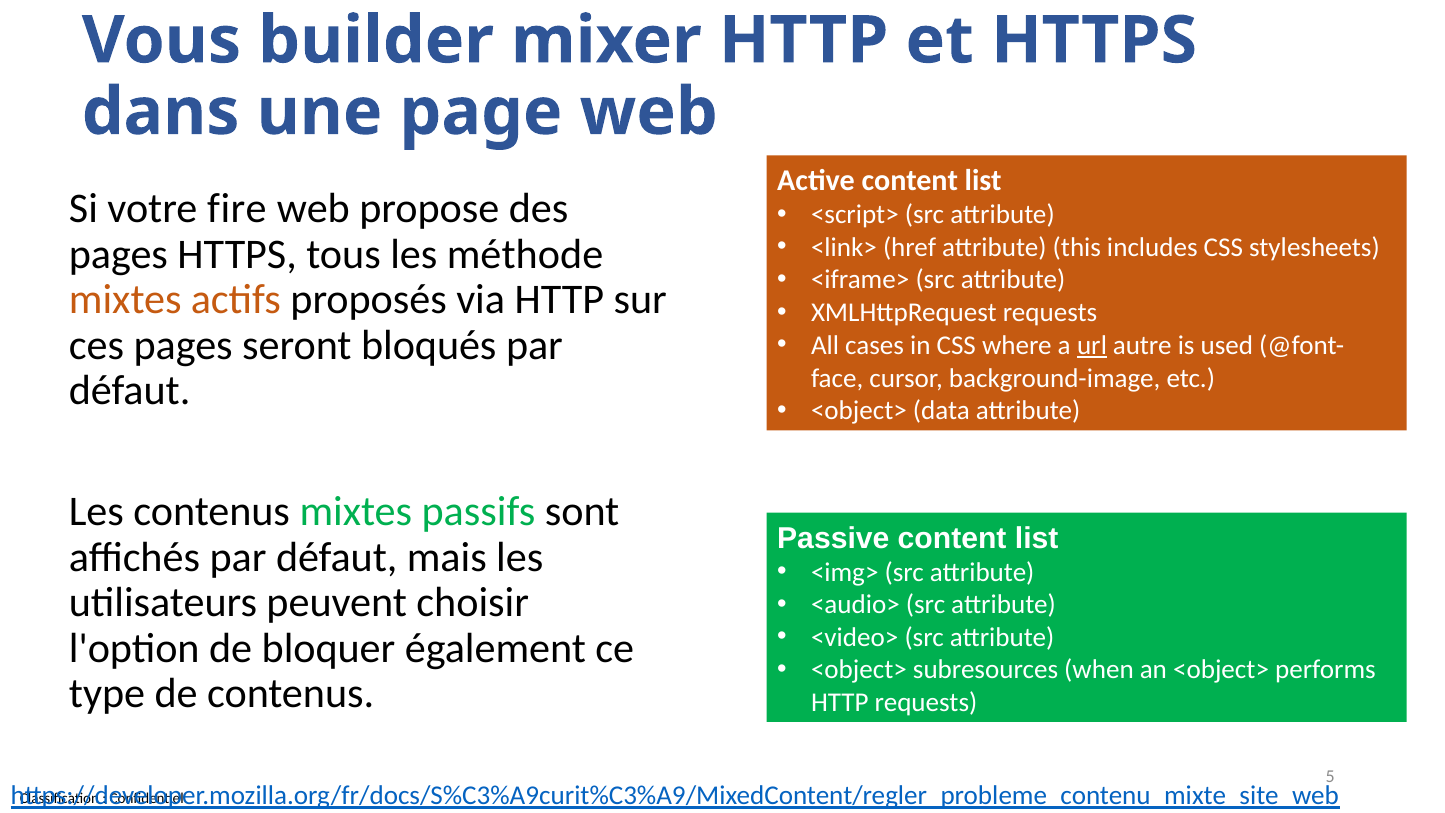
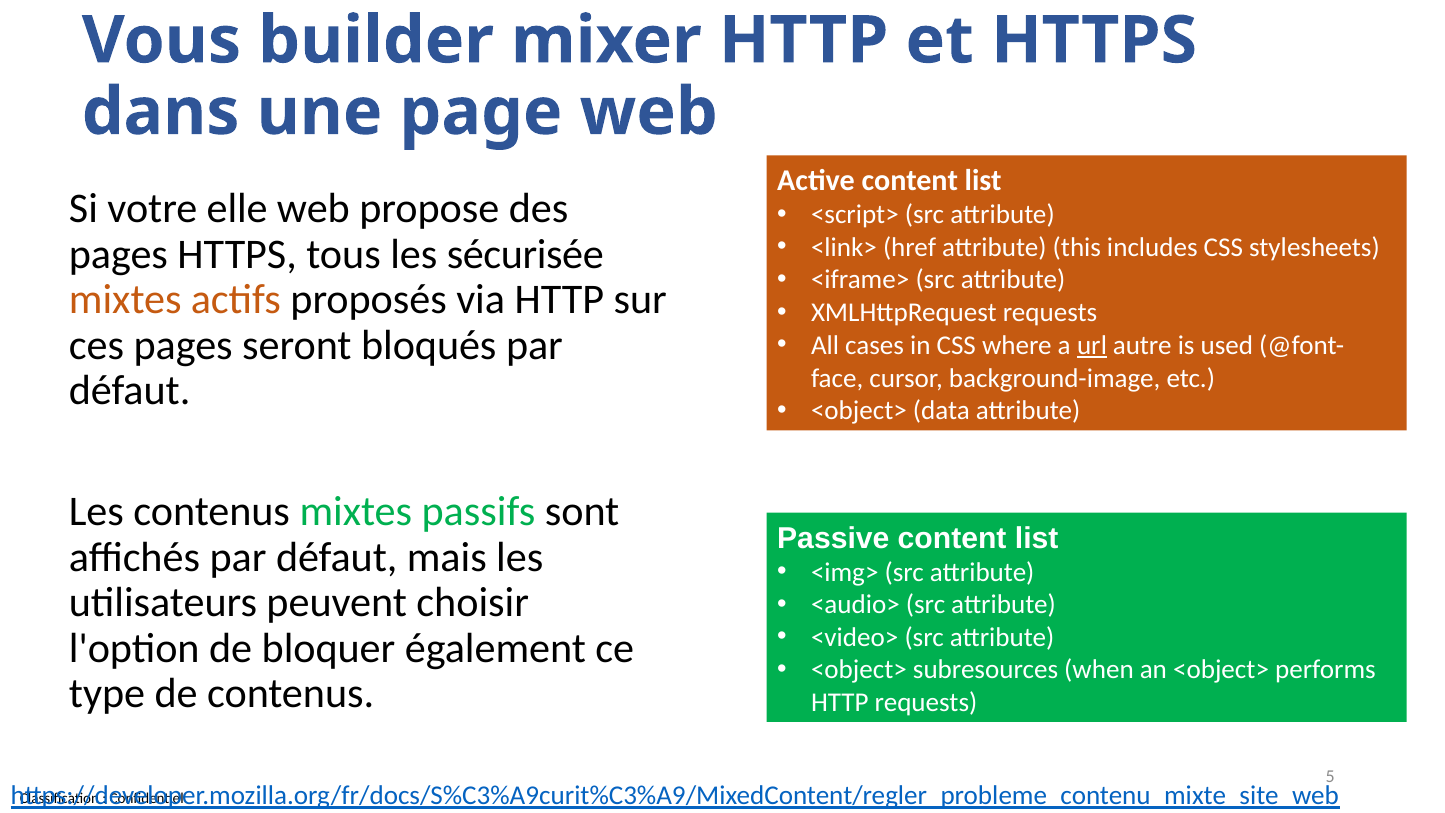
fire: fire -> elle
méthode: méthode -> sécurisée
